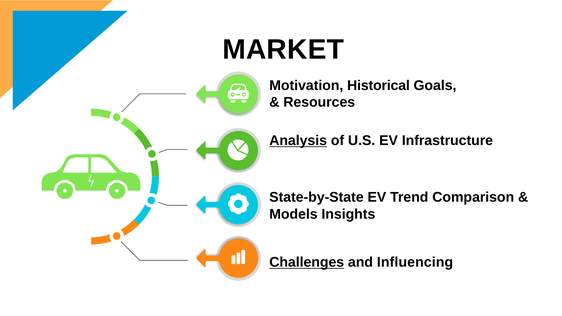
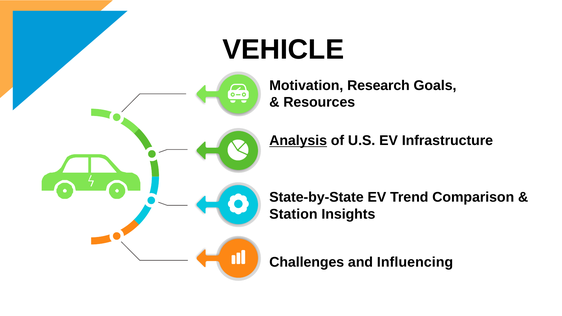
MARKET: MARKET -> VEHICLE
Historical: Historical -> Research
Models: Models -> Station
Challenges underline: present -> none
